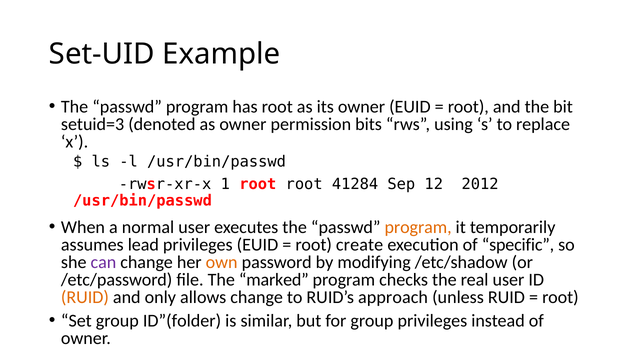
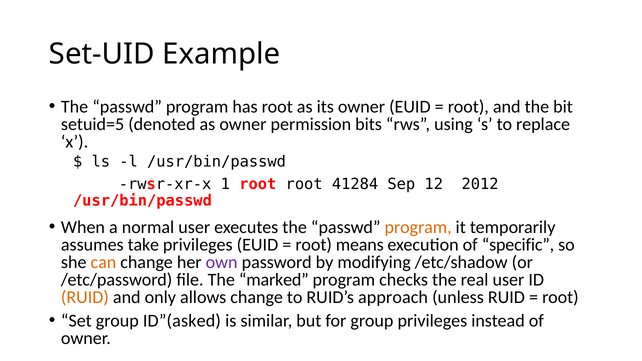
setuid=3: setuid=3 -> setuid=5
lead: lead -> take
create: create -> means
can colour: purple -> orange
own colour: orange -> purple
ID”(folder: ID”(folder -> ID”(asked
